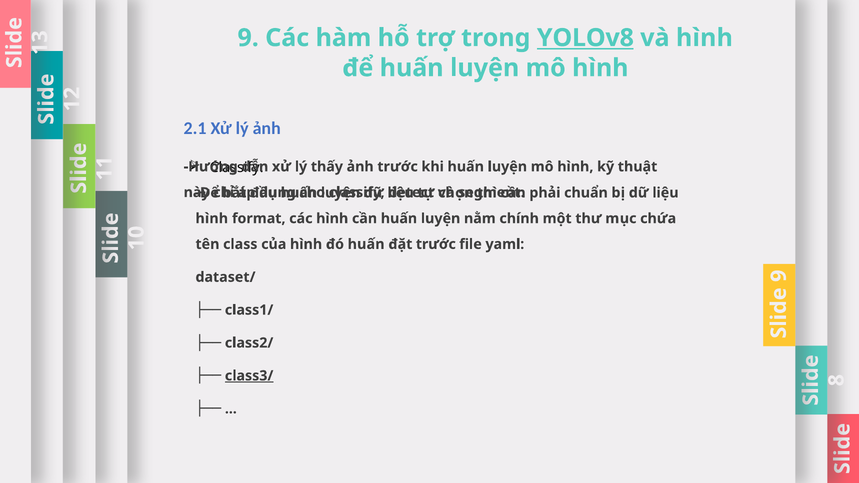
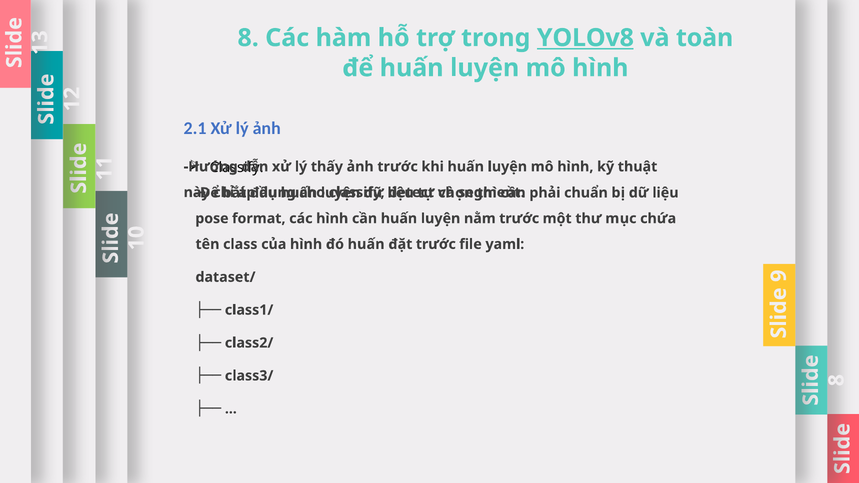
9 at (248, 38): 9 -> 8
và hình: hình -> toàn
hình at (212, 219): hình -> pose
nằm chính: chính -> trước
class3/ underline: present -> none
